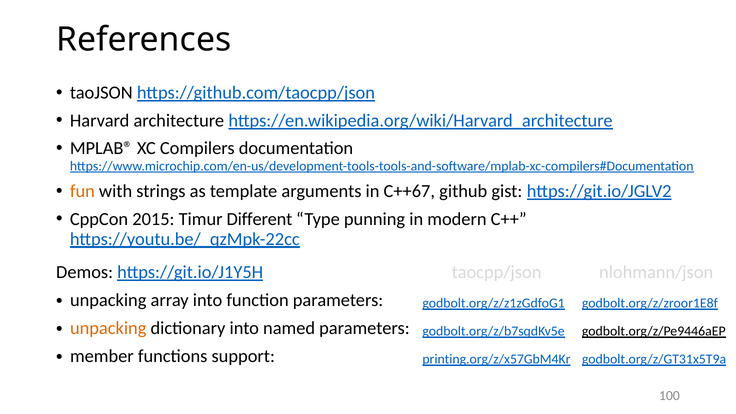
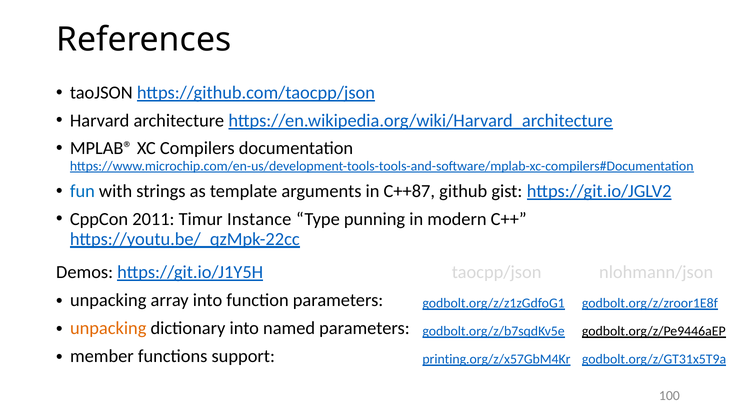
fun colour: orange -> blue
C++67: C++67 -> C++87
2015: 2015 -> 2011
Different: Different -> Instance
